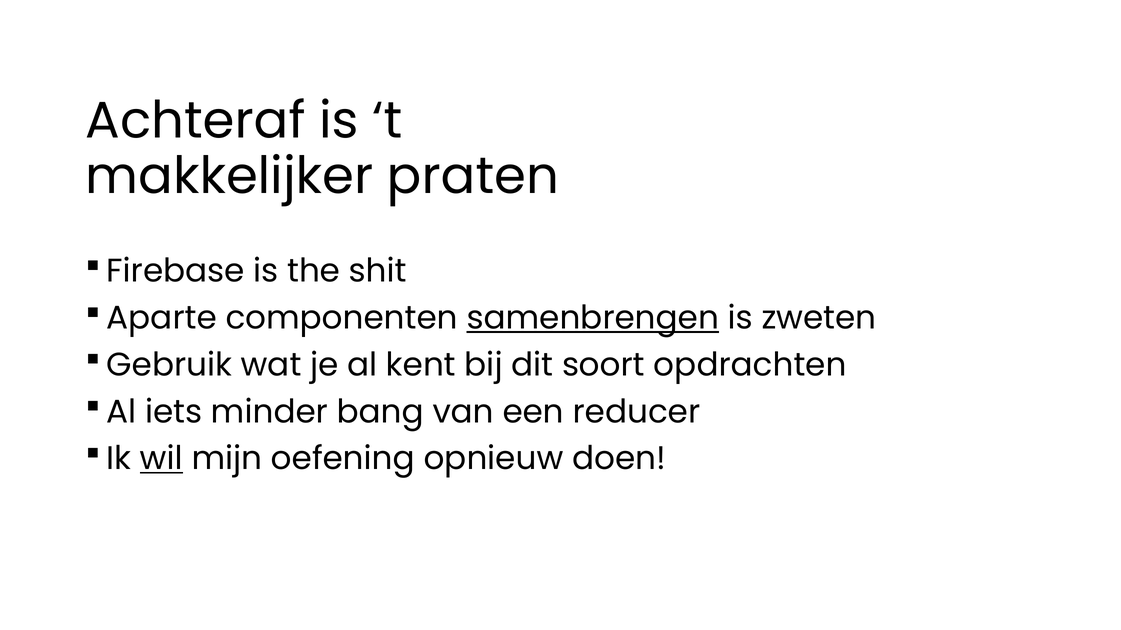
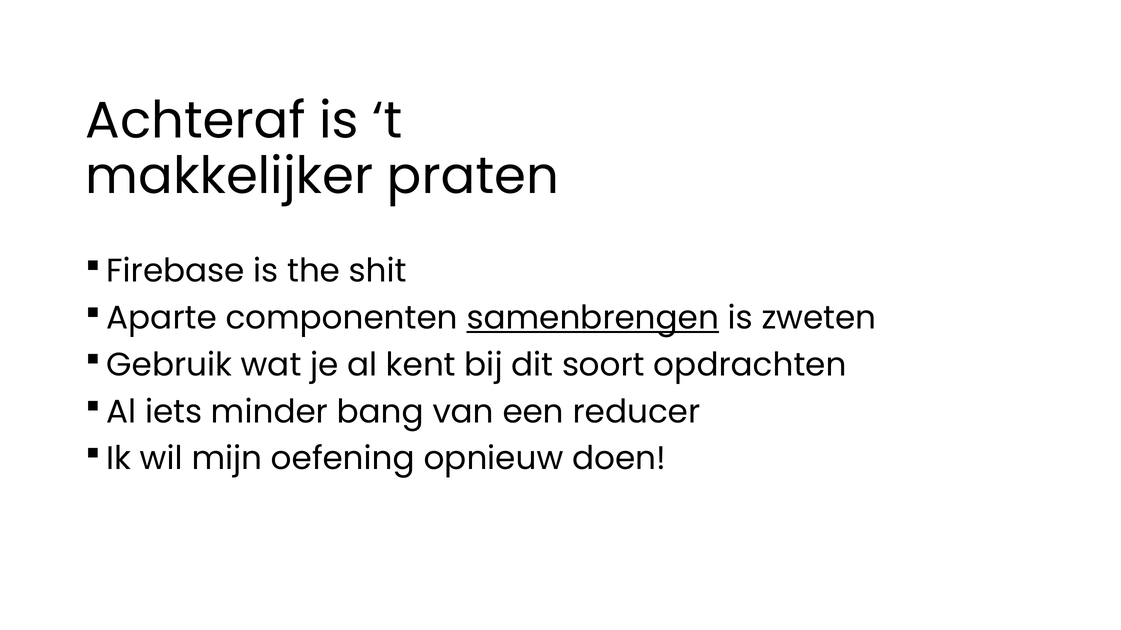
wil underline: present -> none
